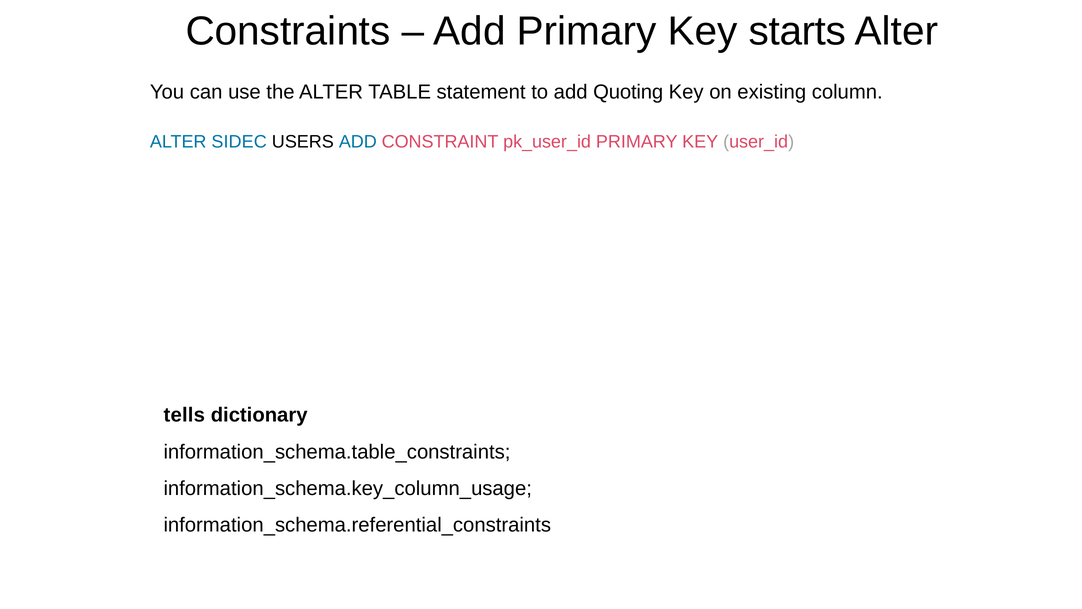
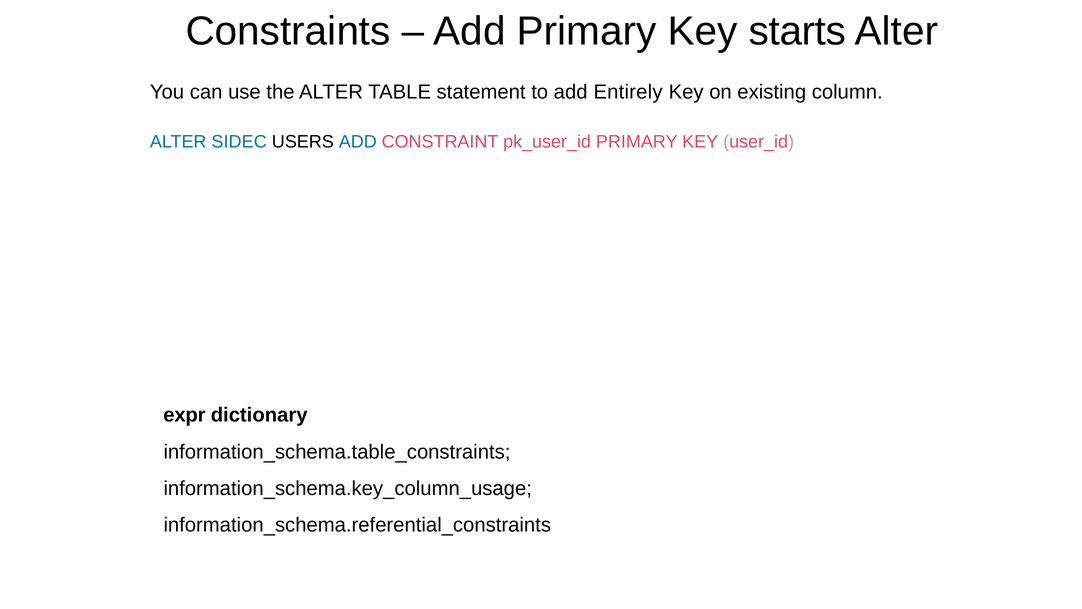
Quoting: Quoting -> Entirely
tells: tells -> expr
